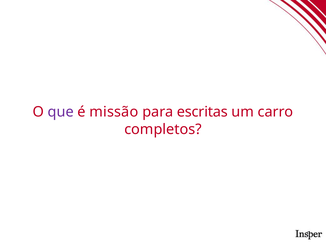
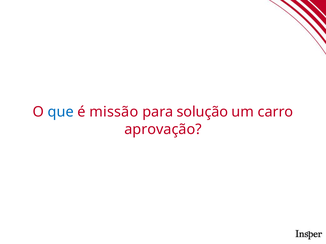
que colour: purple -> blue
escritas: escritas -> solução
completos: completos -> aprovação
